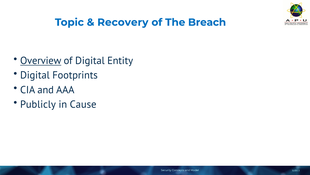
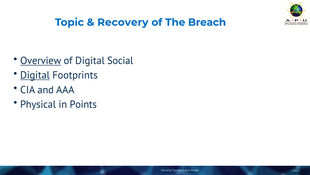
Entity: Entity -> Social
Digital at (35, 75) underline: none -> present
Publicly: Publicly -> Physical
Cause: Cause -> Points
